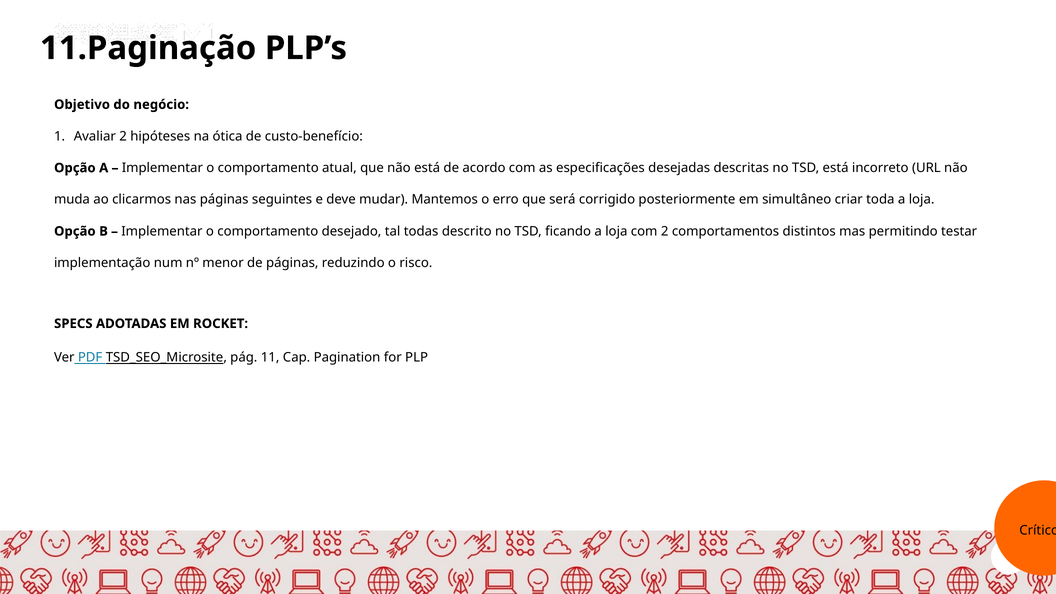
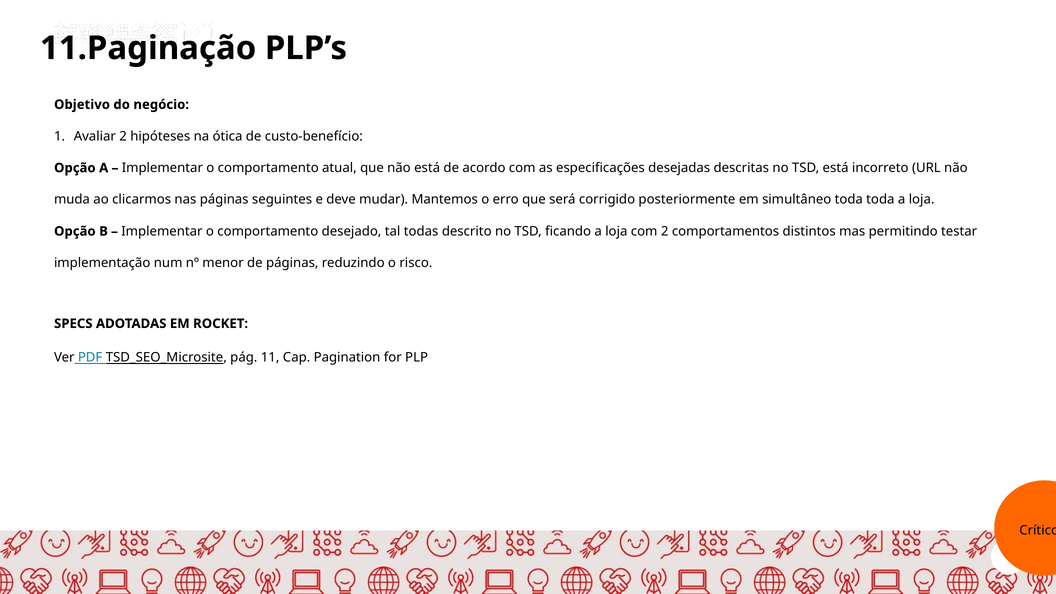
simultâneo criar: criar -> toda
